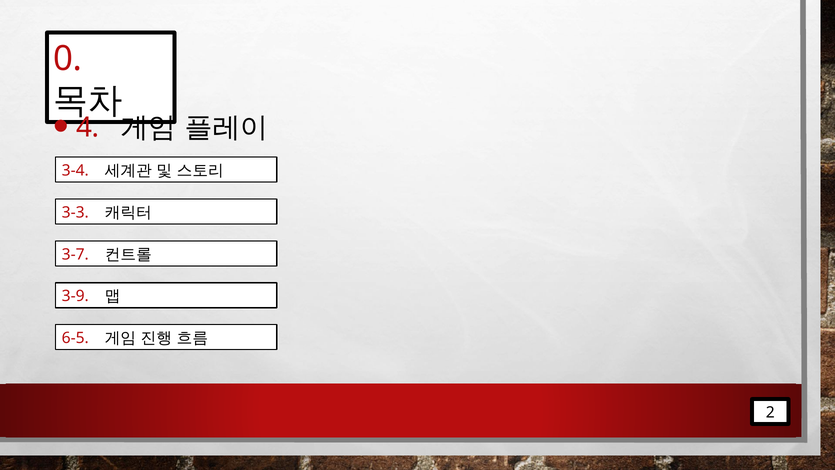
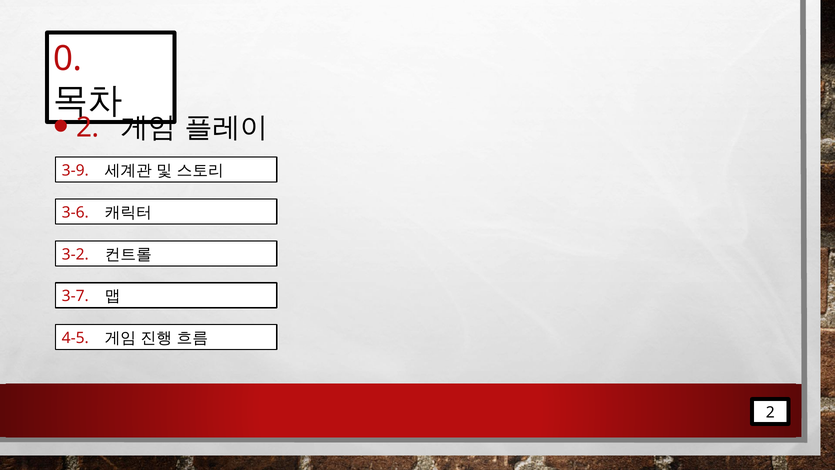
4 at (88, 127): 4 -> 2
3-4: 3-4 -> 3-9
3-3: 3-3 -> 3-6
3-7: 3-7 -> 3-2
3-9: 3-9 -> 3-7
6-5: 6-5 -> 4-5
